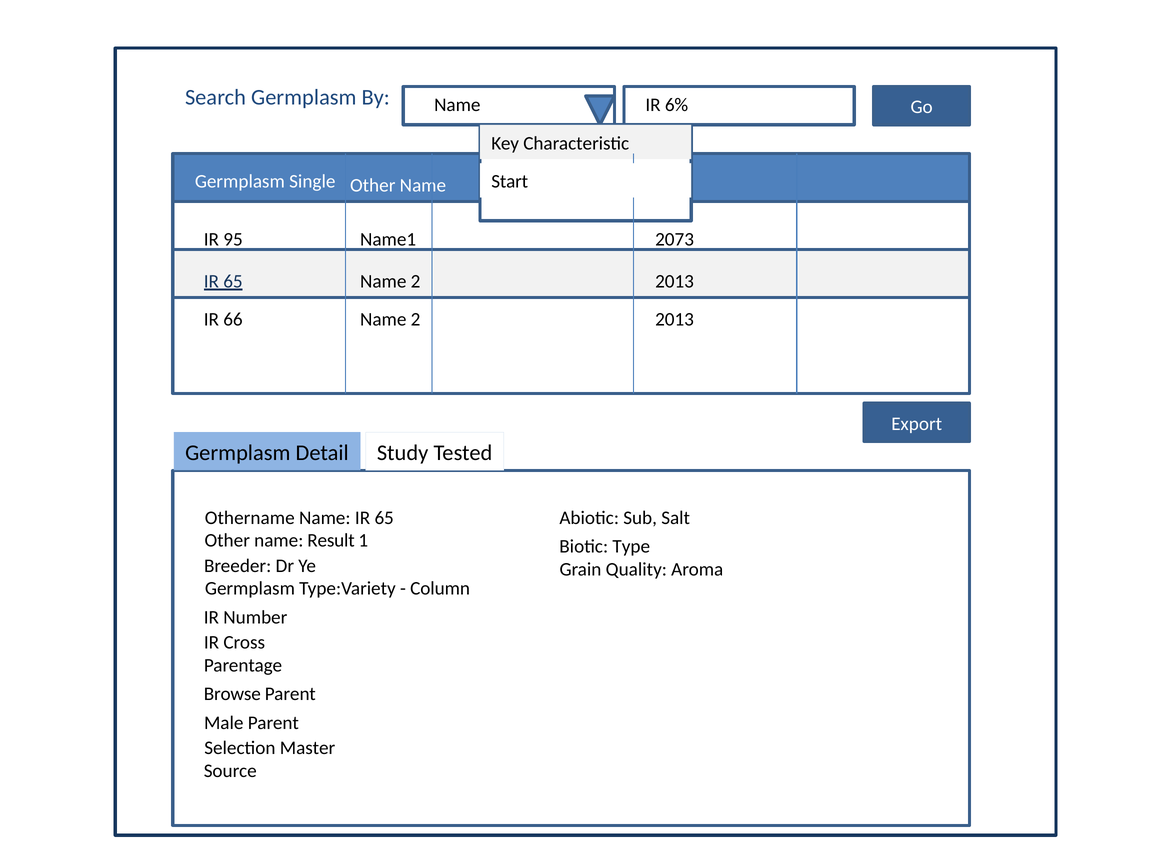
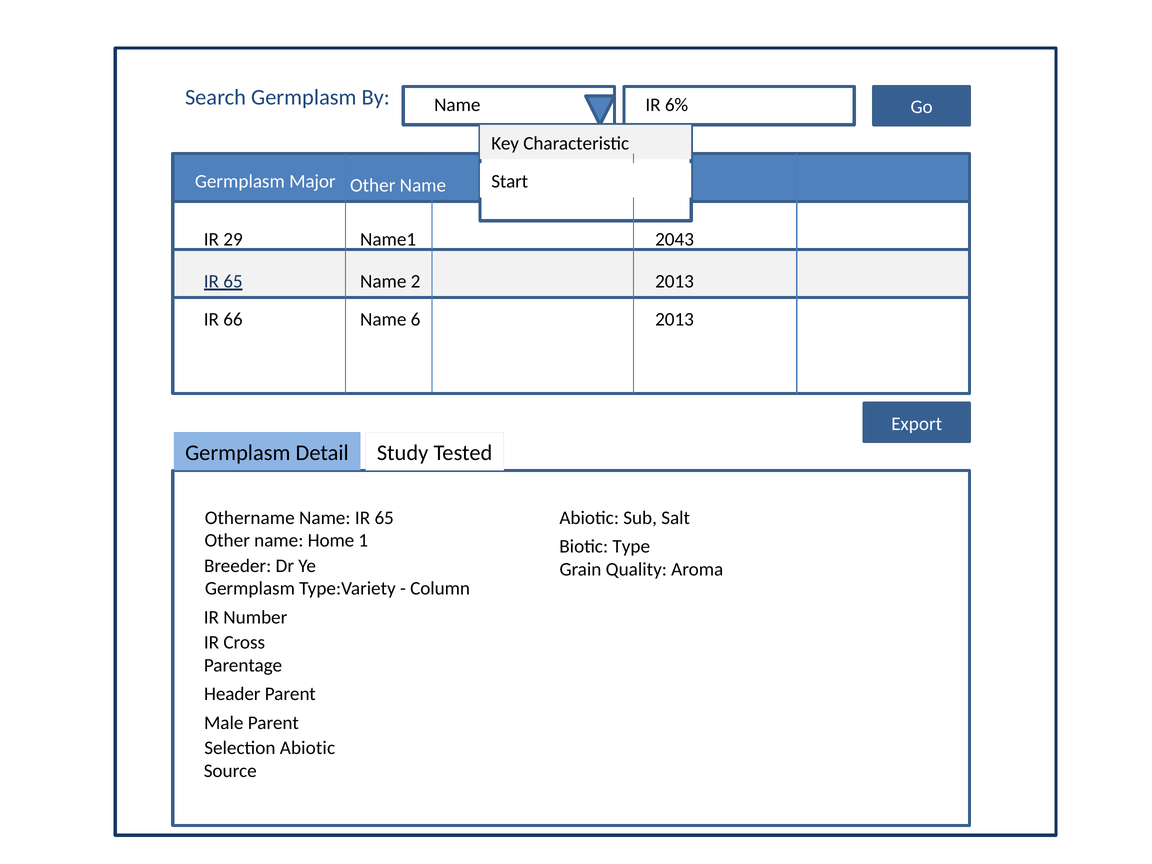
Single: Single -> Major
95: 95 -> 29
2073: 2073 -> 2043
66 Name 2: 2 -> 6
Result: Result -> Home
Browse: Browse -> Header
Selection Master: Master -> Abiotic
